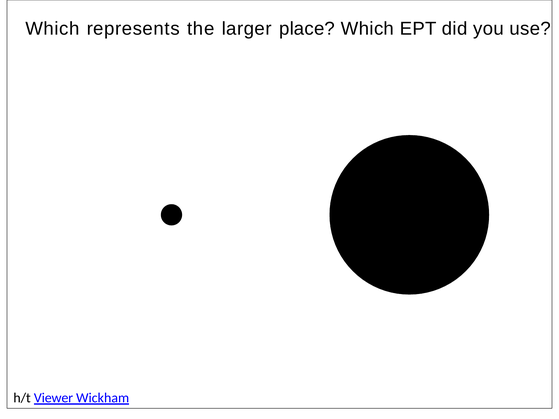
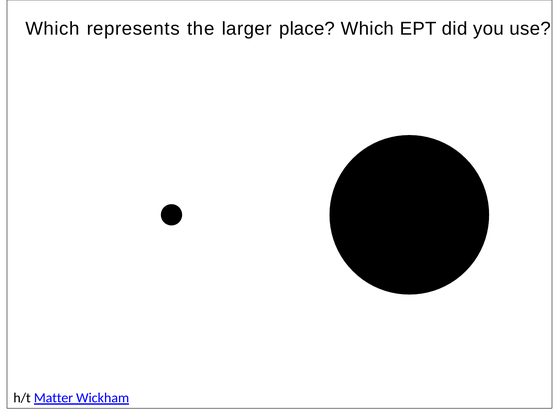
Viewer: Viewer -> Matter
